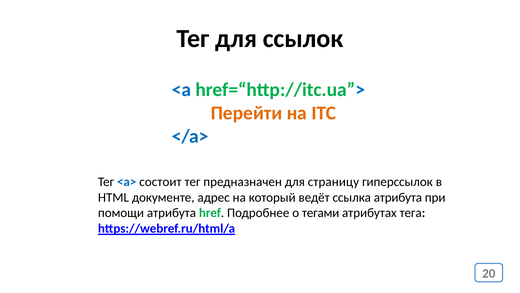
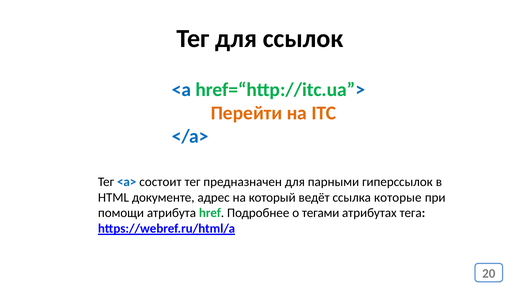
страницу: страницу -> парными
ссылка атрибута: атрибута -> которые
